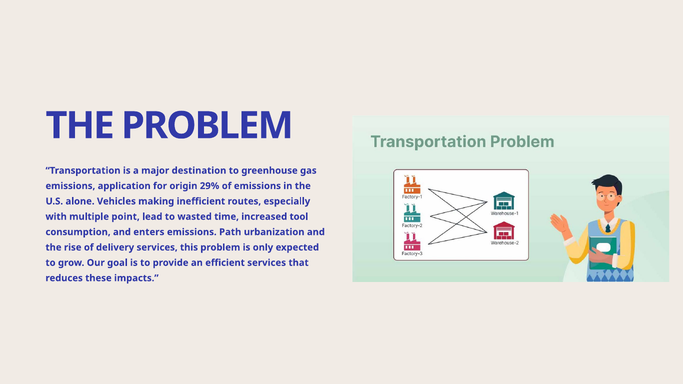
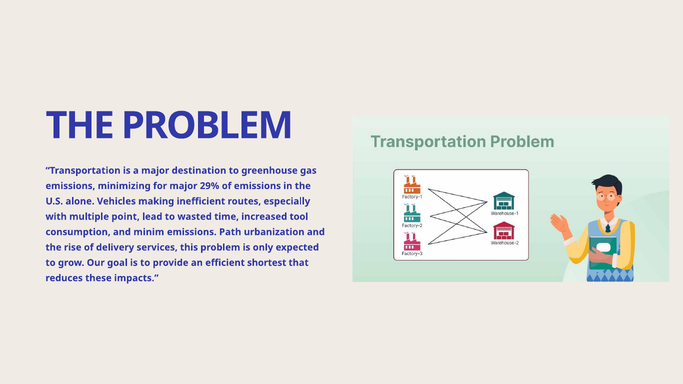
application: application -> minimizing
for origin: origin -> major
enters: enters -> minim
efficient services: services -> shortest
